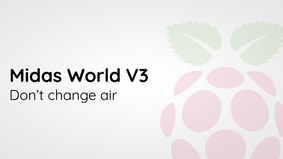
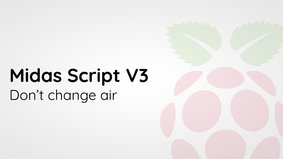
World: World -> Script
